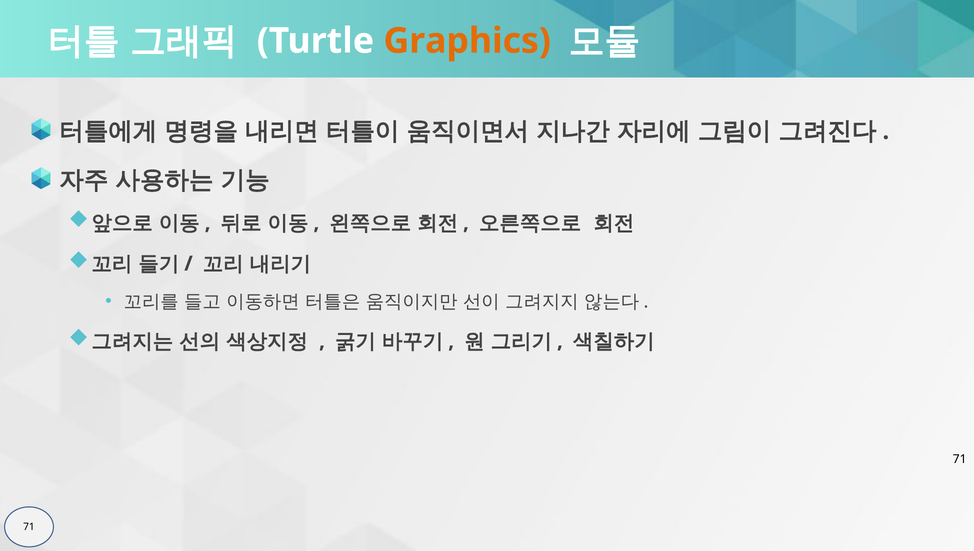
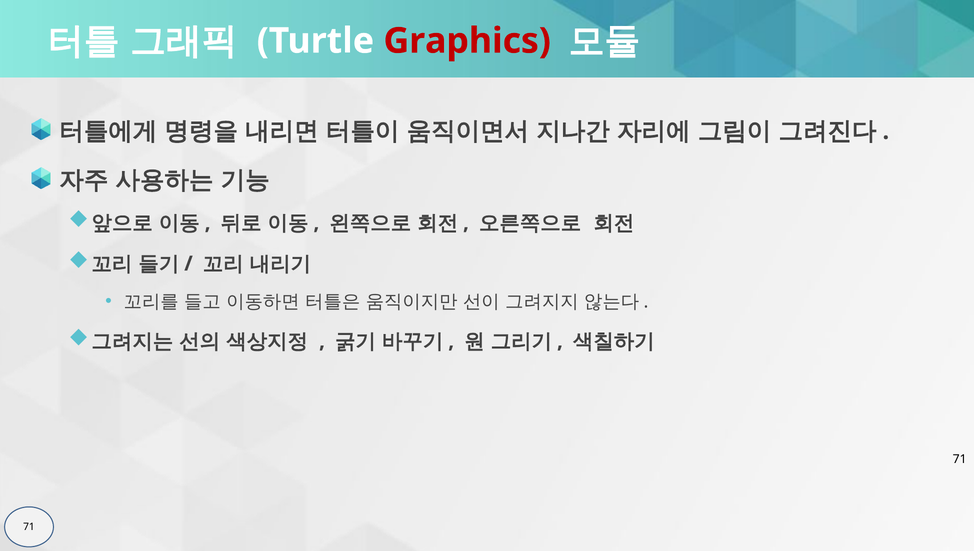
Graphics colour: orange -> red
